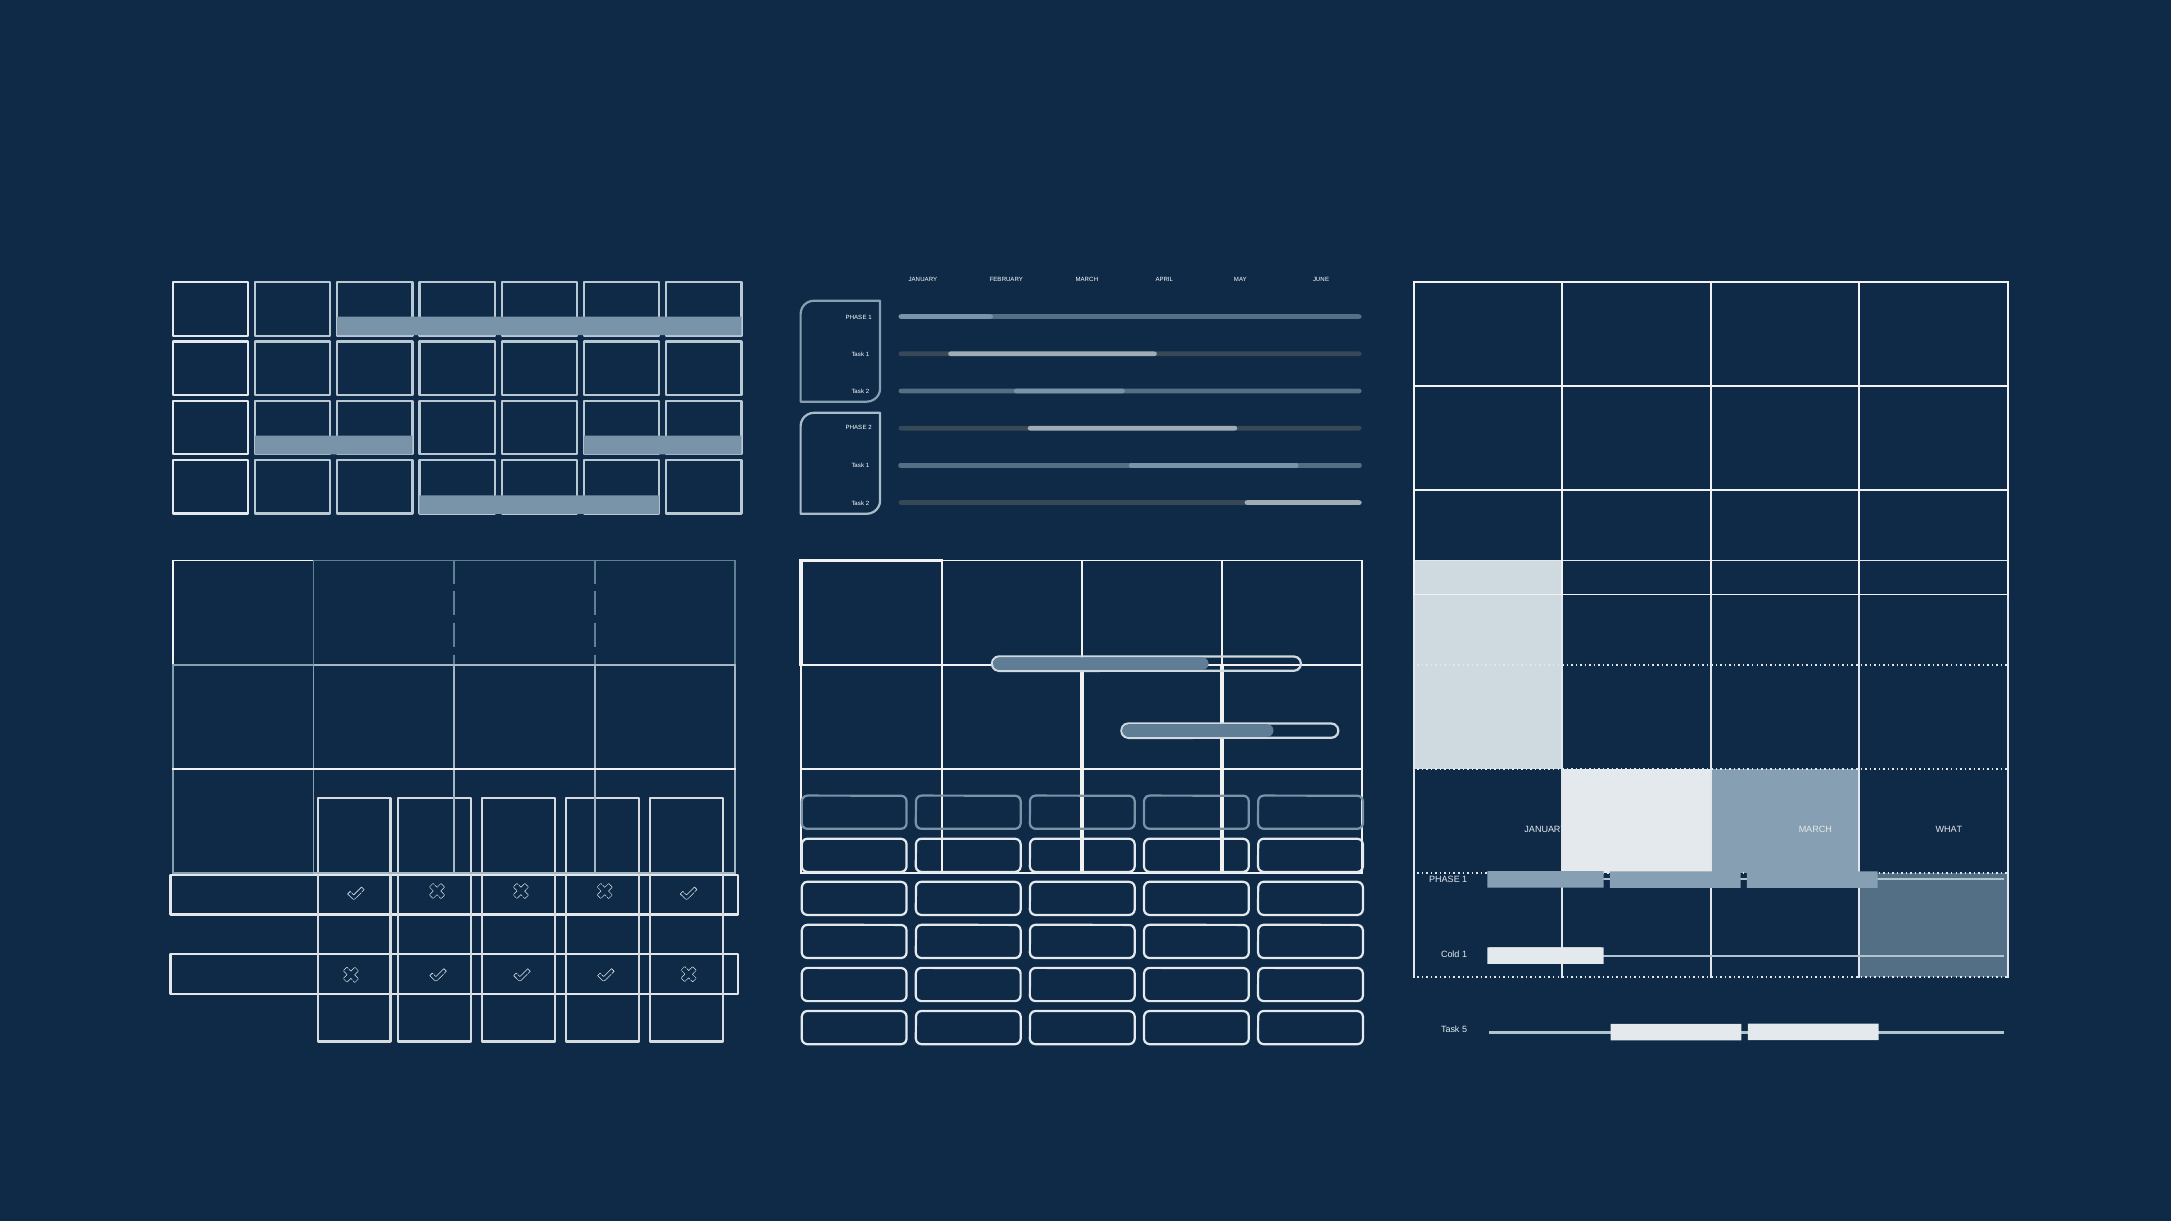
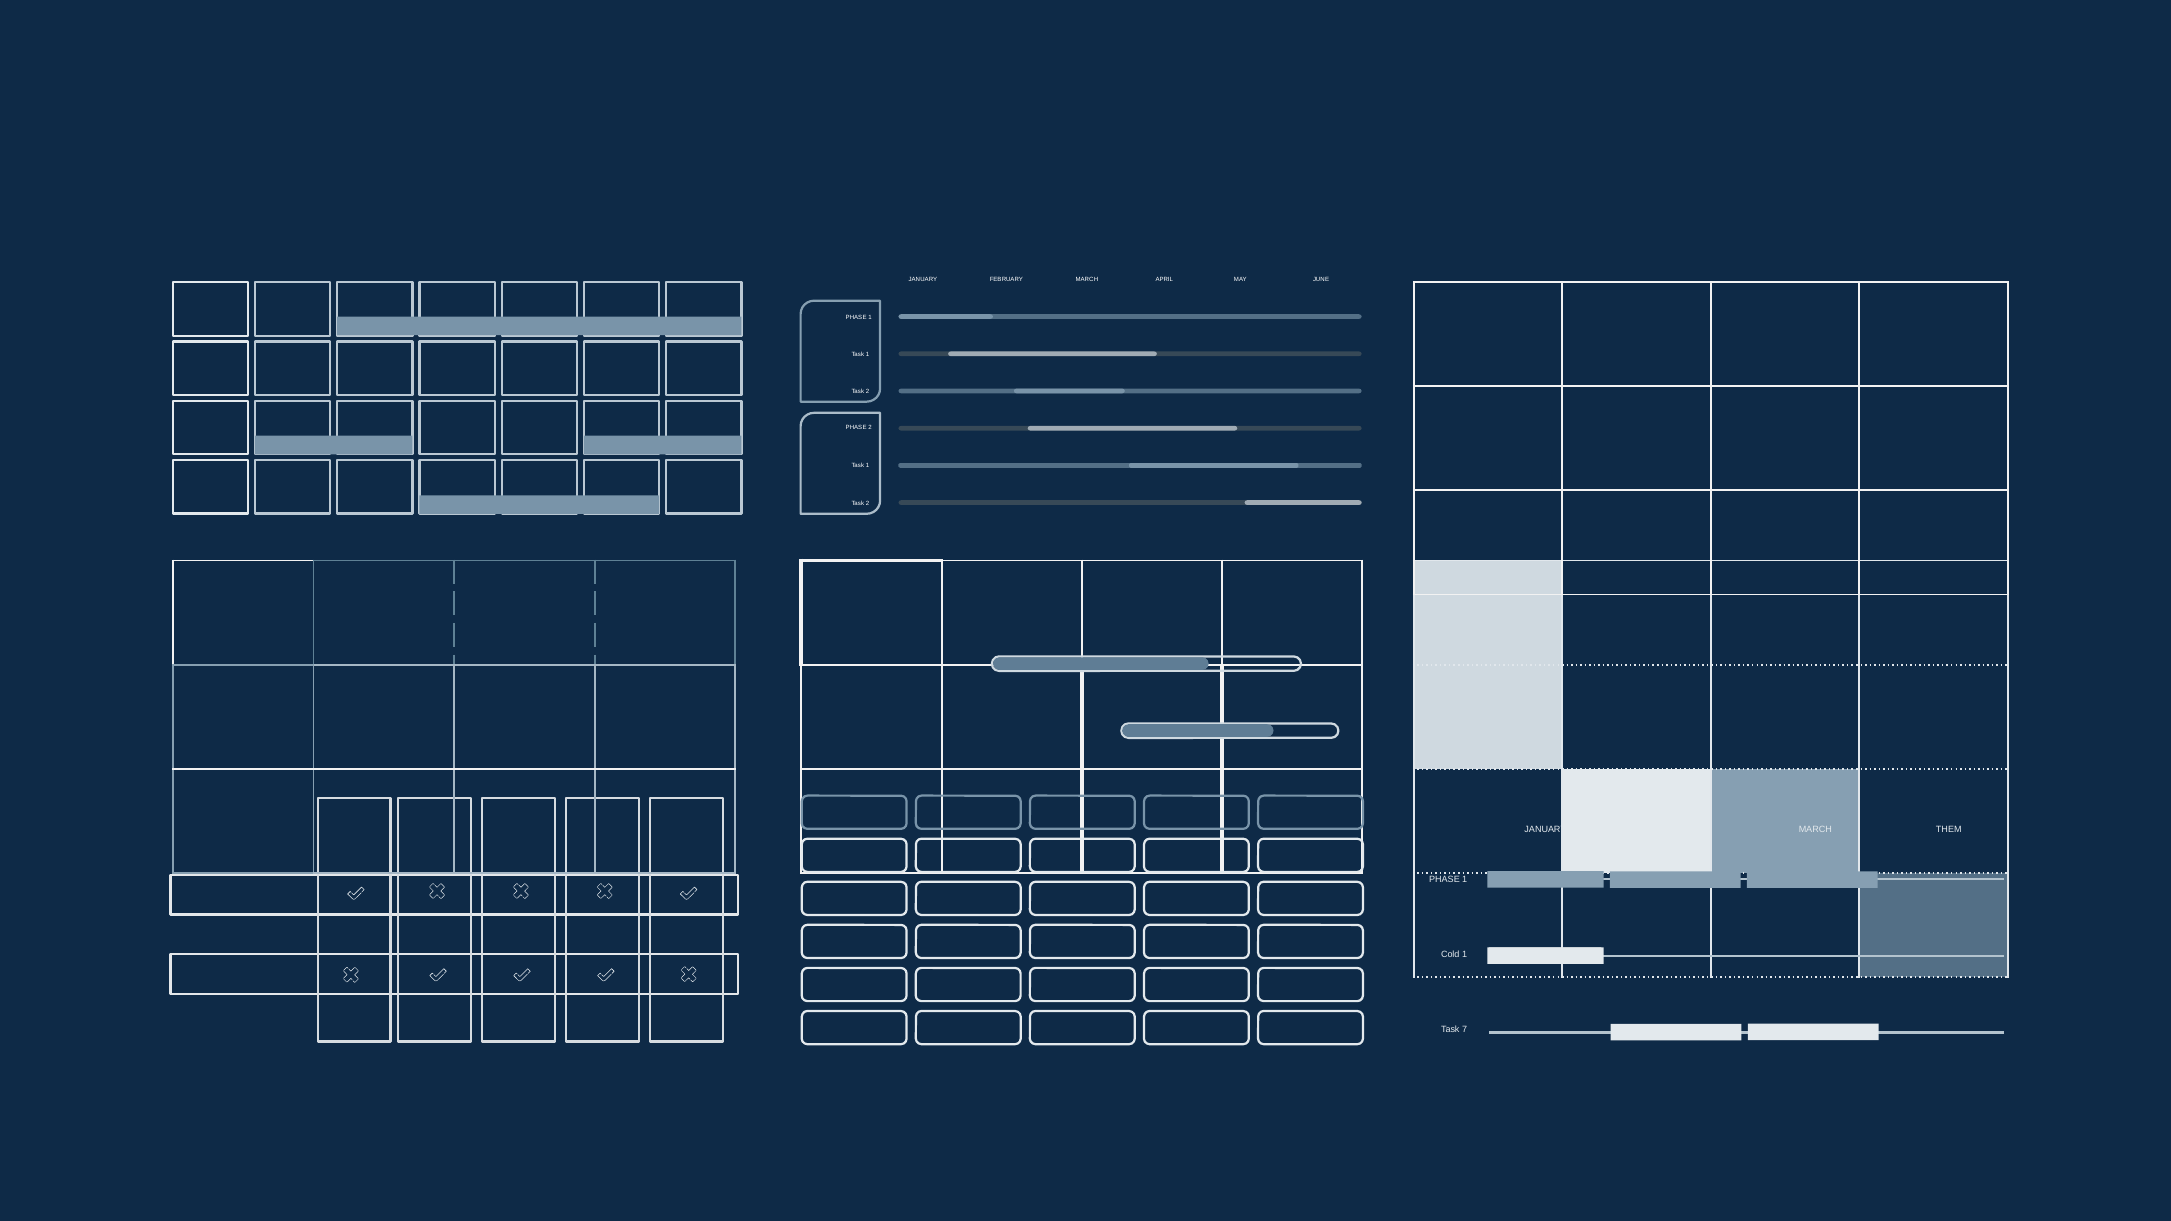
WHAT: WHAT -> THEM
5: 5 -> 7
